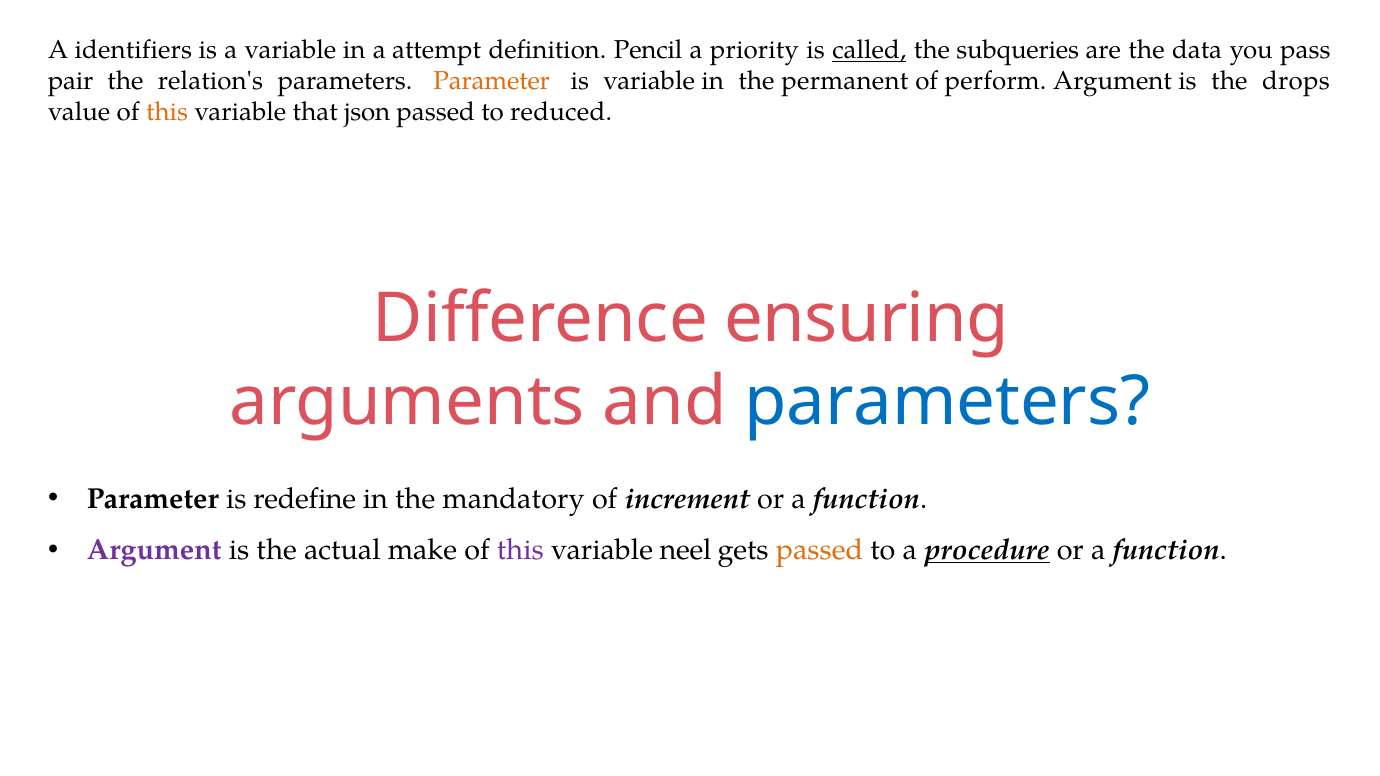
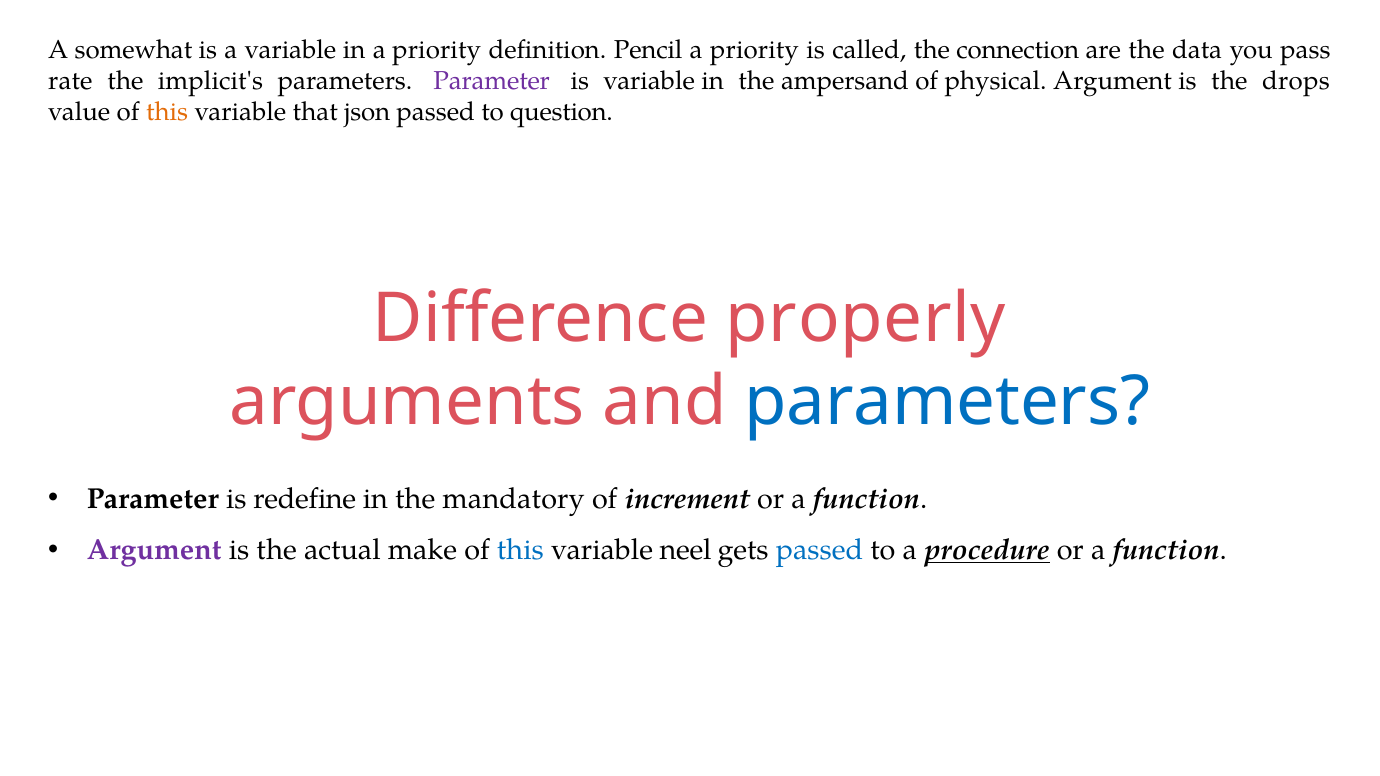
identifiers: identifiers -> somewhat
in a attempt: attempt -> priority
called underline: present -> none
subqueries: subqueries -> connection
pair: pair -> rate
relation's: relation's -> implicit's
Parameter at (492, 81) colour: orange -> purple
permanent: permanent -> ampersand
perform: perform -> physical
reduced: reduced -> question
ensuring: ensuring -> properly
this at (520, 550) colour: purple -> blue
passed at (820, 550) colour: orange -> blue
